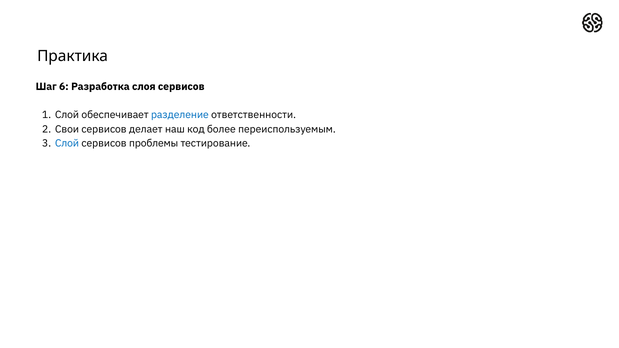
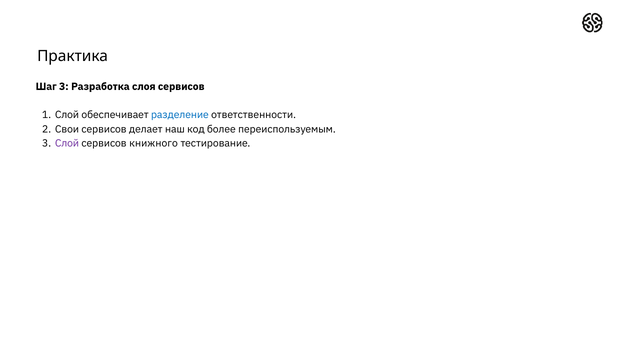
Шаг 6: 6 -> 3
Слой at (67, 143) colour: blue -> purple
проблемы: проблемы -> книжного
